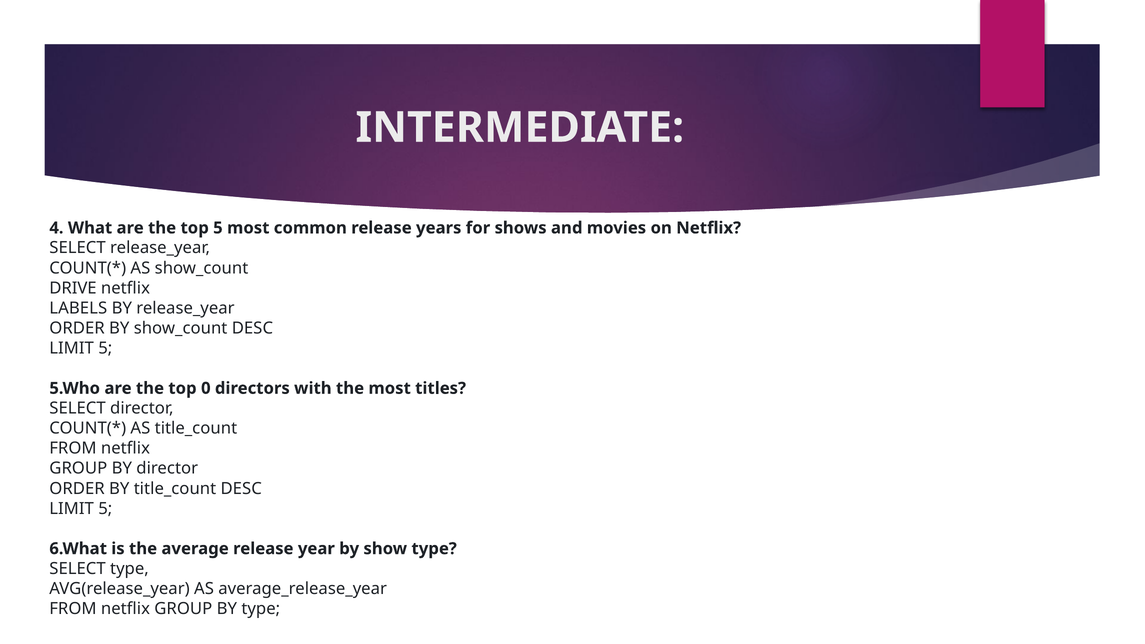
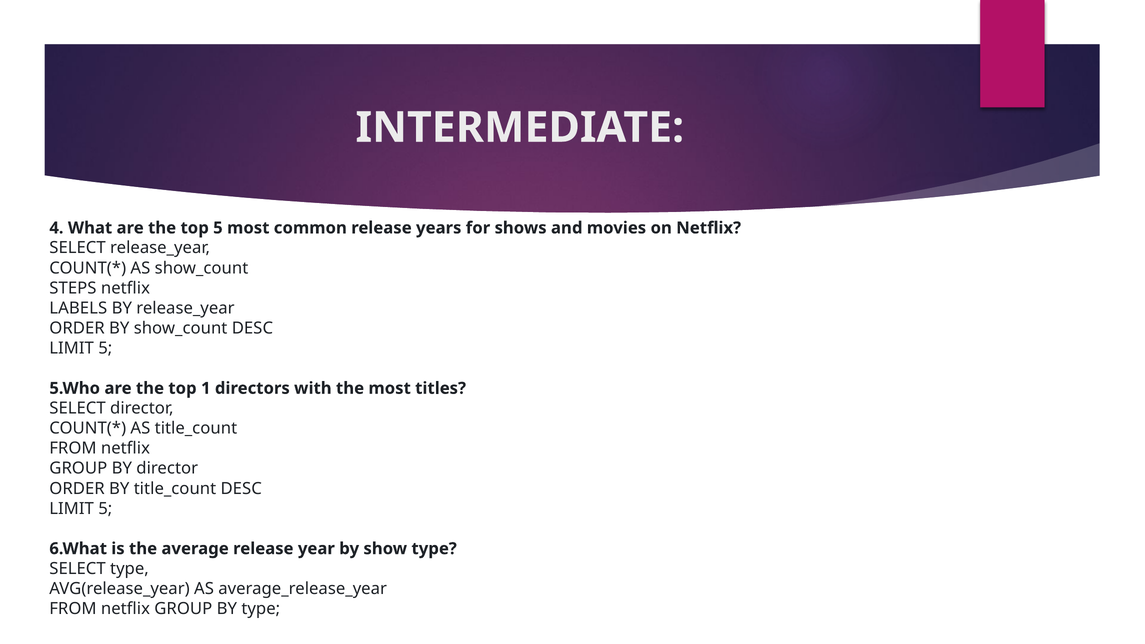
DRIVE: DRIVE -> STEPS
0: 0 -> 1
